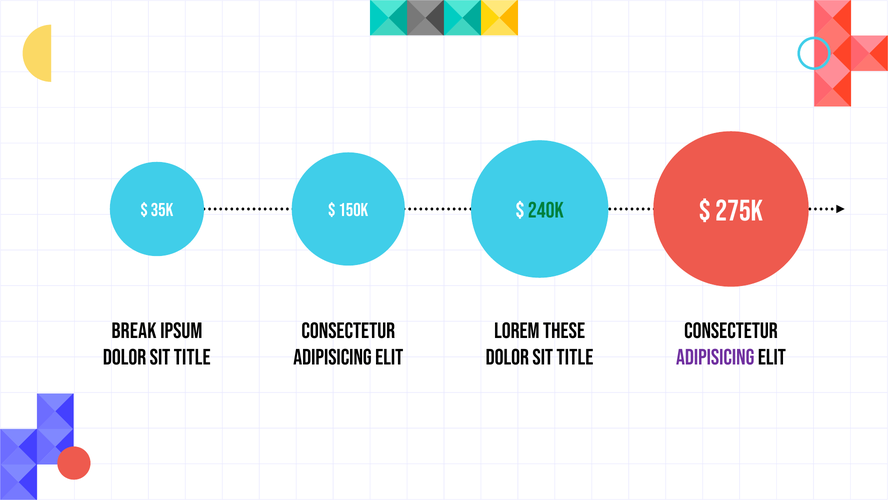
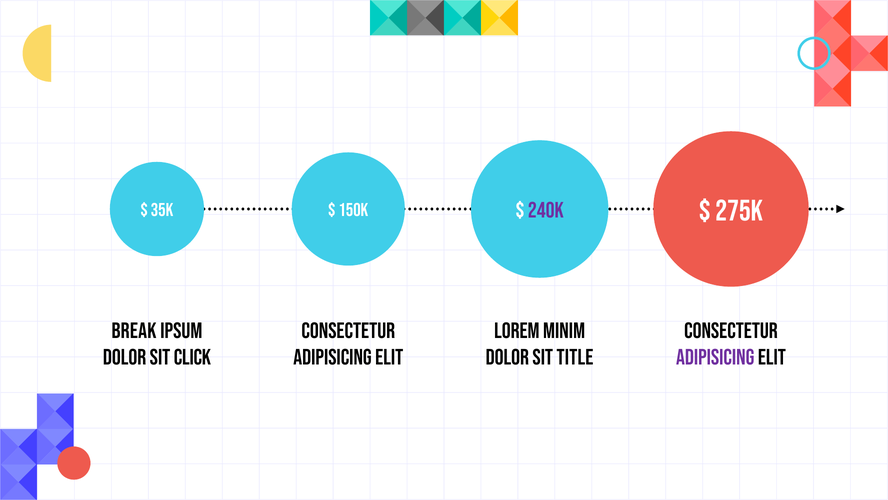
240K colour: green -> purple
these: these -> minim
title at (192, 357): title -> click
